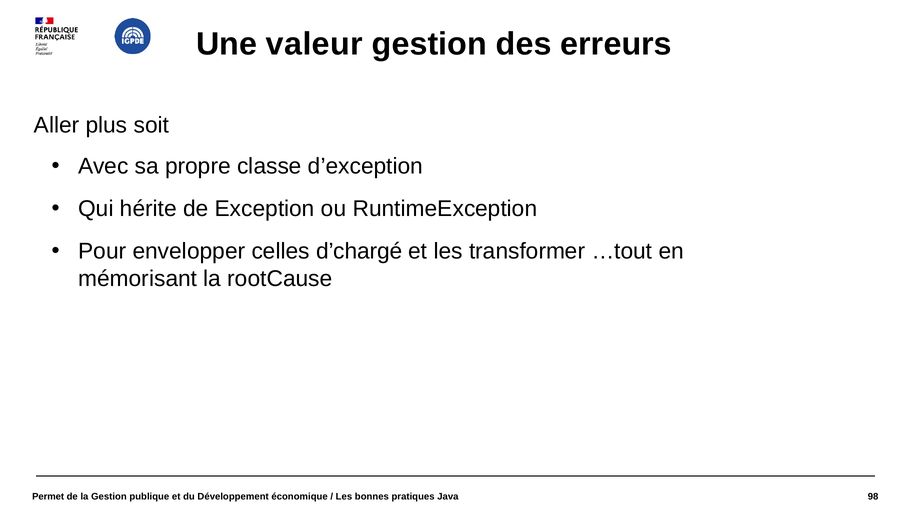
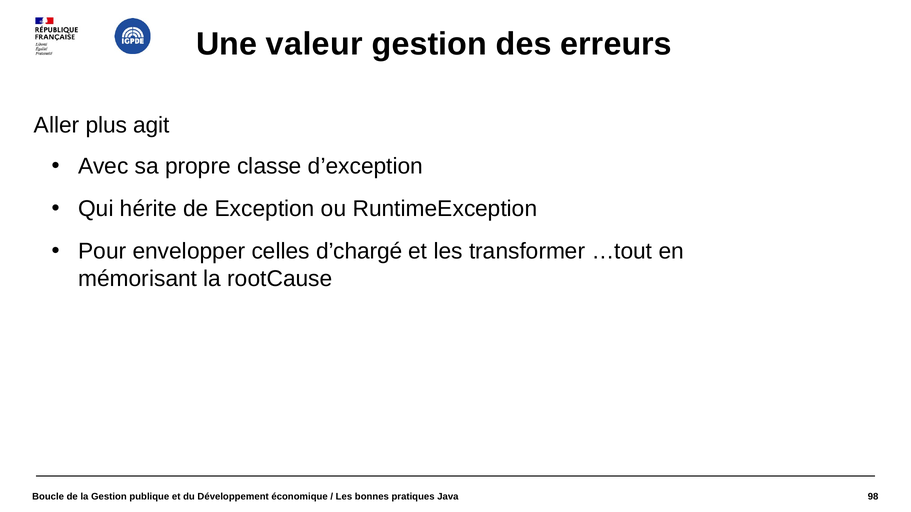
soit: soit -> agit
Permet: Permet -> Boucle
